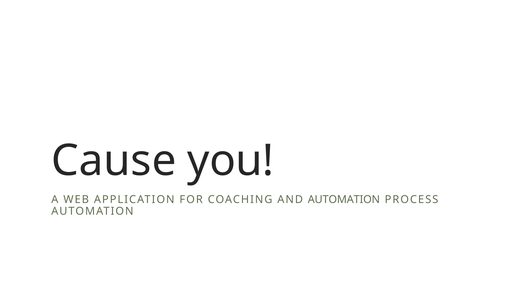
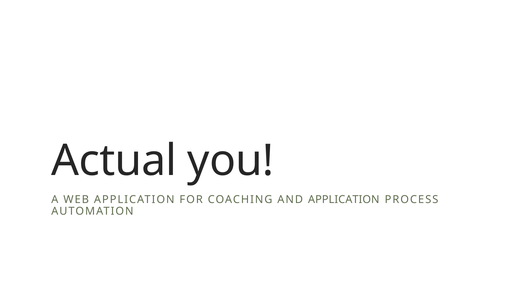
Cause: Cause -> Actual
AND AUTOMATION: AUTOMATION -> APPLICATION
